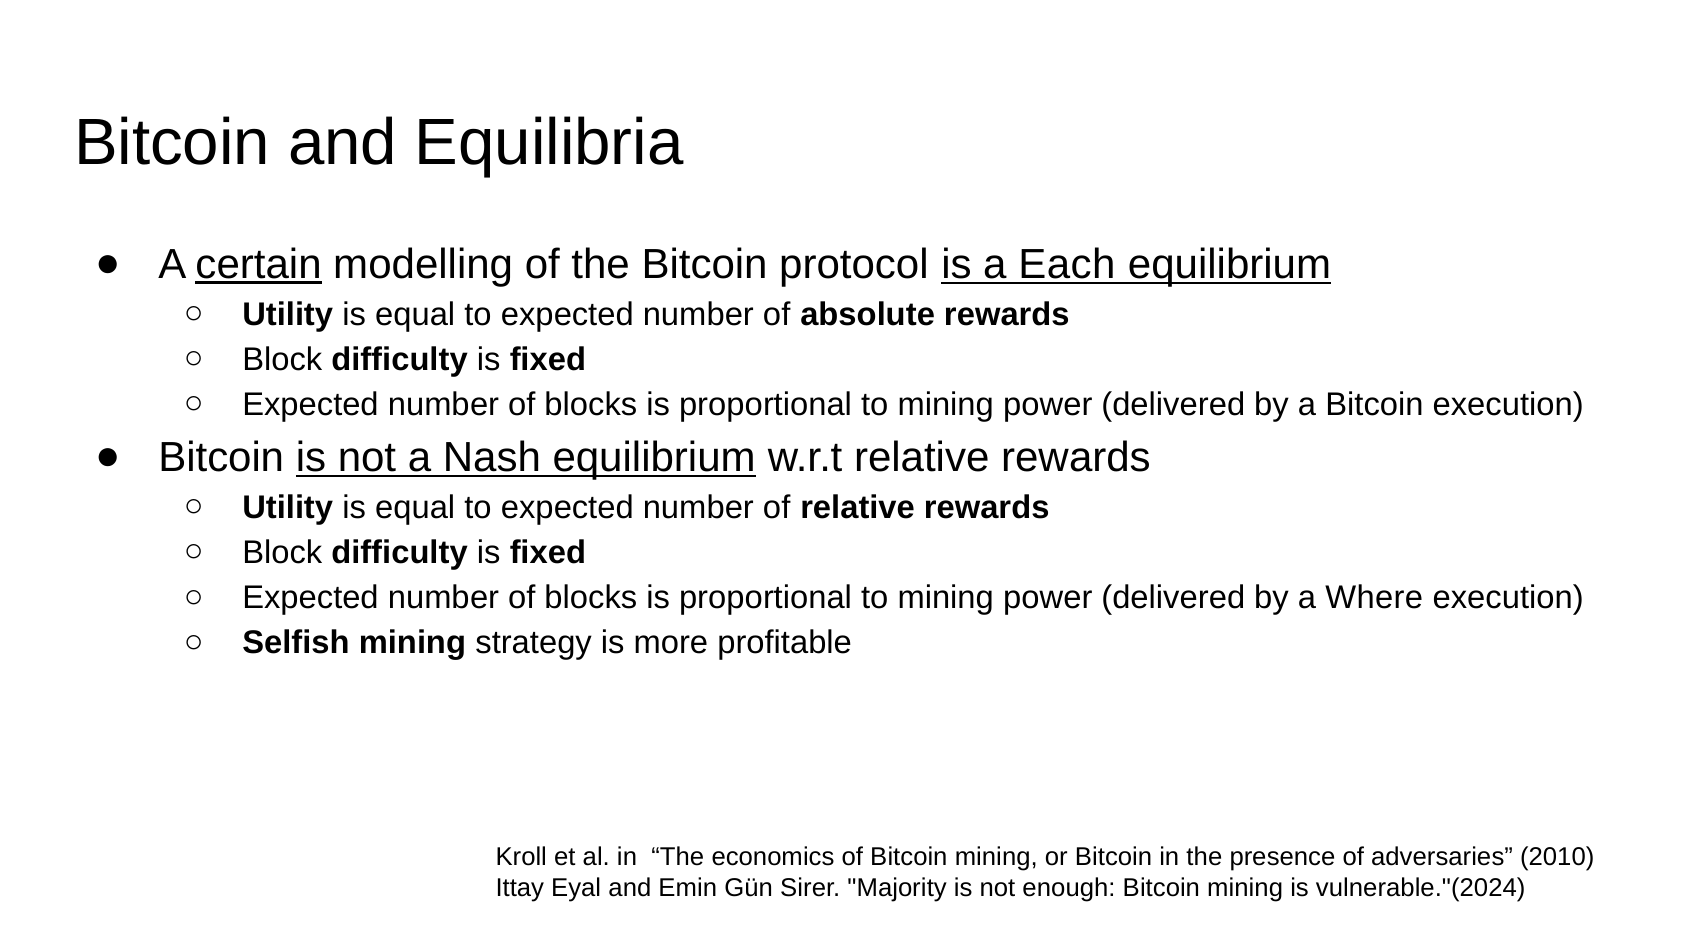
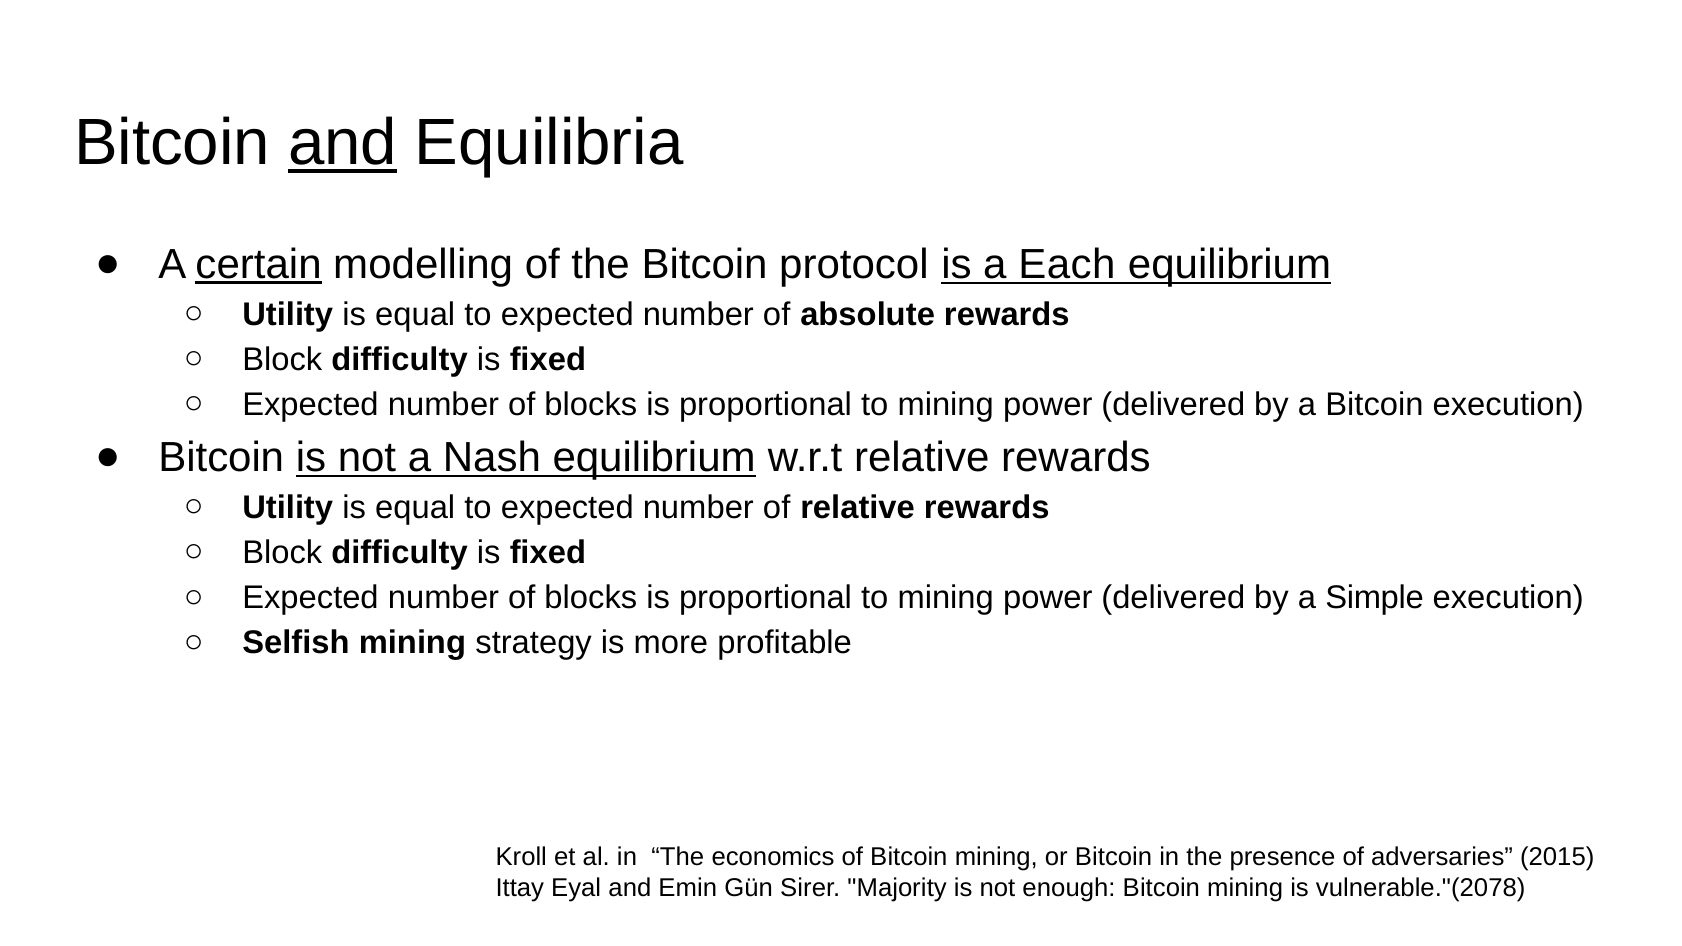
and at (343, 143) underline: none -> present
Where: Where -> Simple
2010: 2010 -> 2015
vulnerable."(2024: vulnerable."(2024 -> vulnerable."(2078
